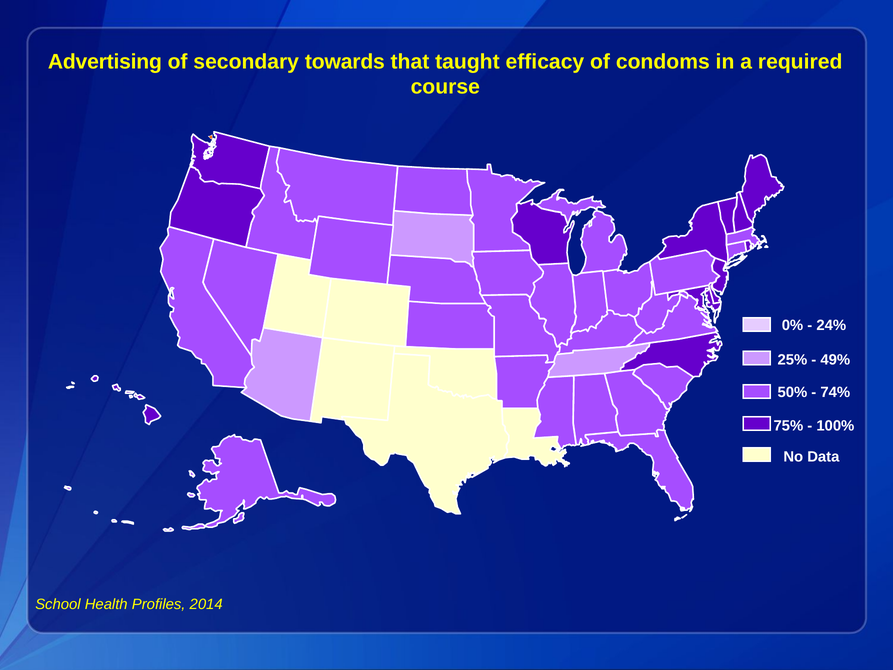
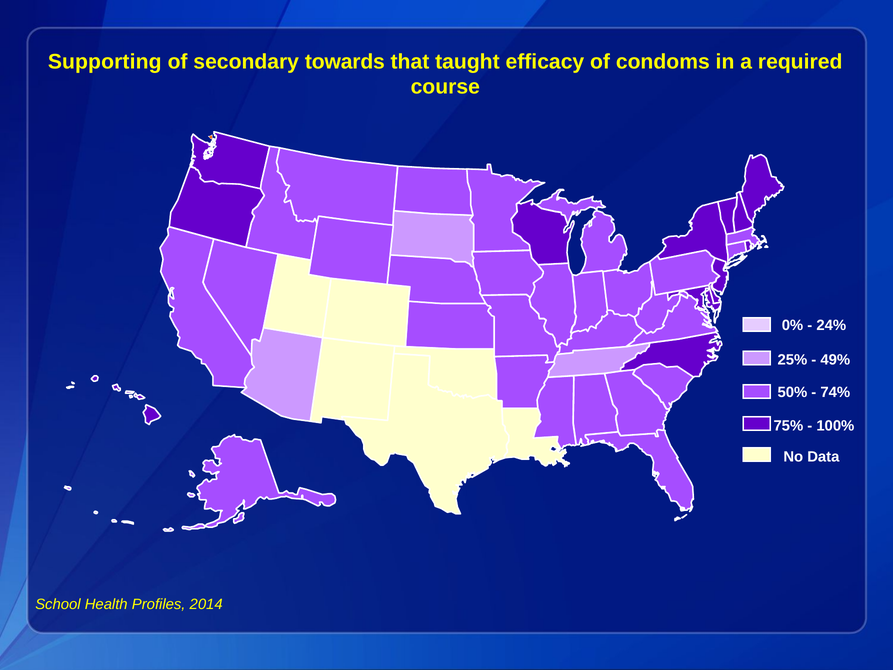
Advertising: Advertising -> Supporting
